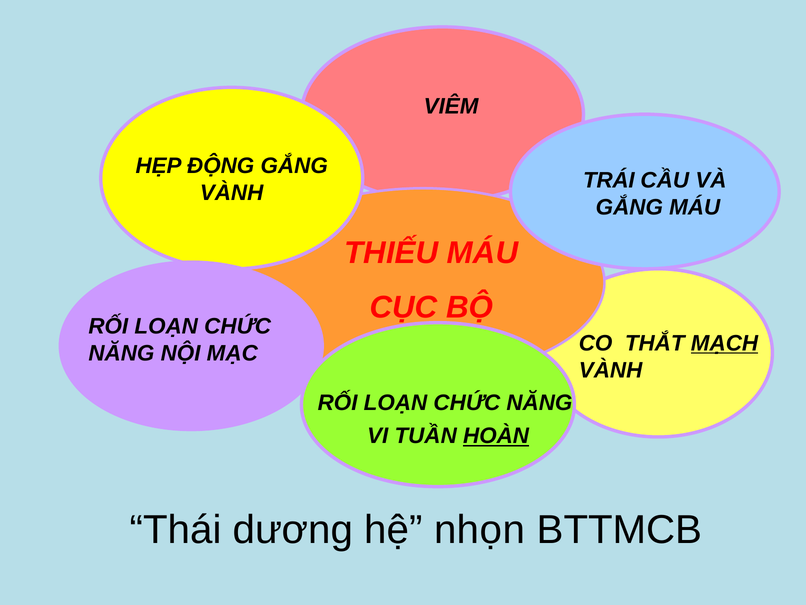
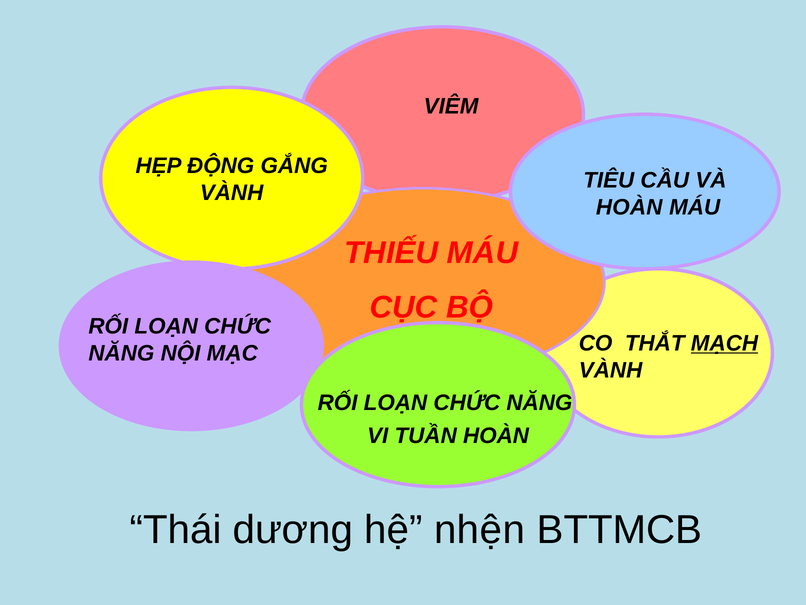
TRÁI: TRÁI -> TIÊU
GẮNG at (629, 207): GẮNG -> HOÀN
HOÀN at (496, 436) underline: present -> none
nhọn: nhọn -> nhện
